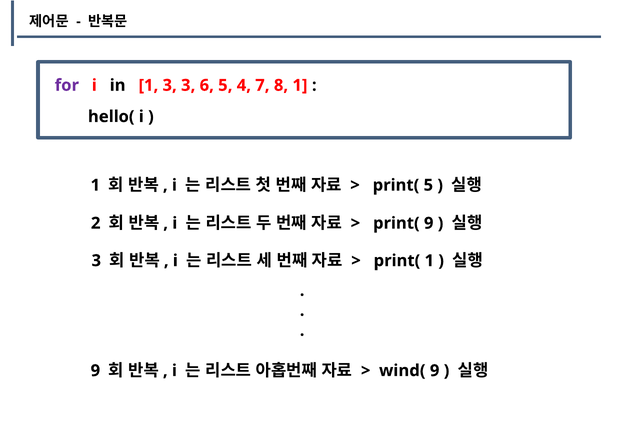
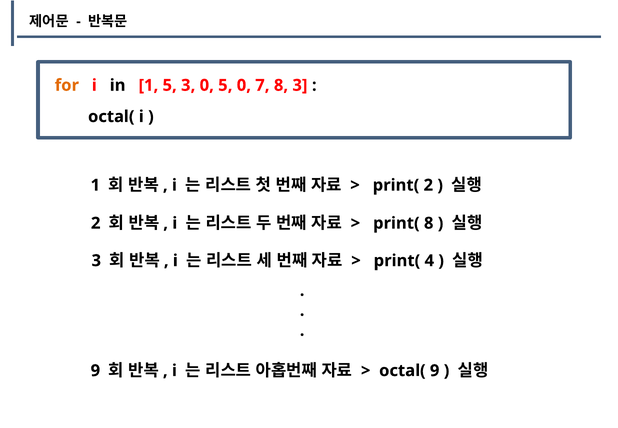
for colour: purple -> orange
1 3: 3 -> 5
3 6: 6 -> 0
5 4: 4 -> 0
8 1: 1 -> 3
hello( at (111, 117): hello( -> octal(
print( 5: 5 -> 2
print( 9: 9 -> 8
print( 1: 1 -> 4
wind( at (402, 370): wind( -> octal(
